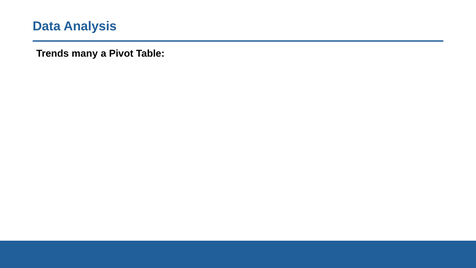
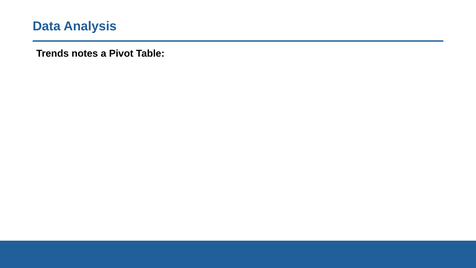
many: many -> notes
